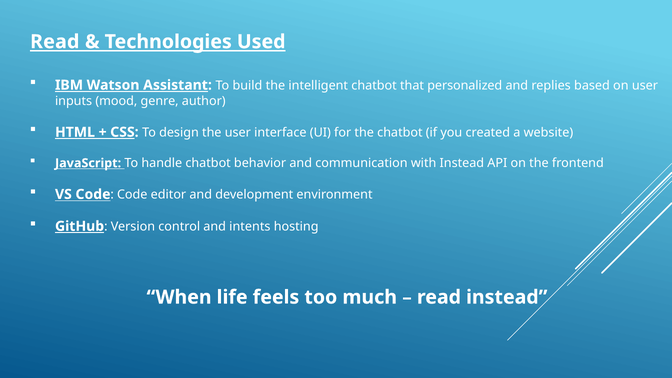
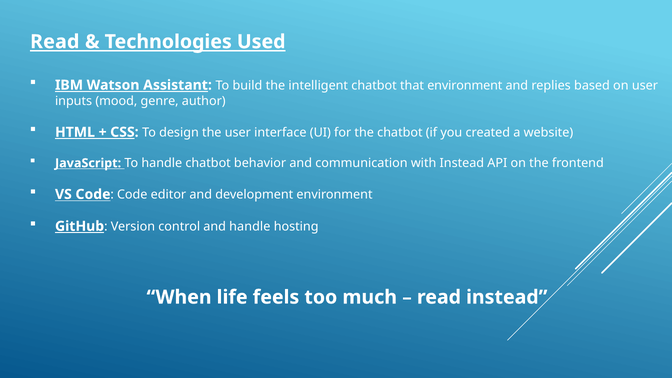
that personalized: personalized -> environment
and intents: intents -> handle
